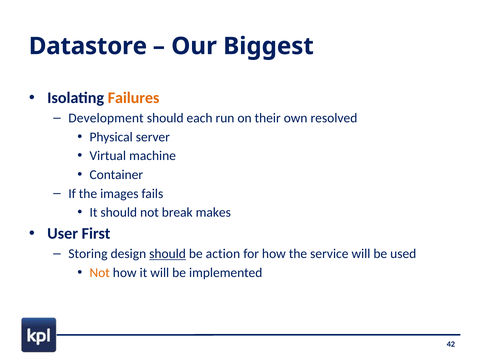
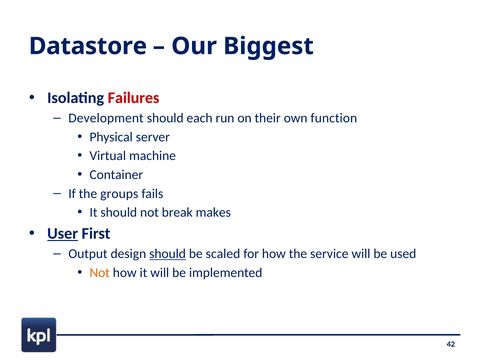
Failures colour: orange -> red
resolved: resolved -> function
images: images -> groups
User underline: none -> present
Storing: Storing -> Output
action: action -> scaled
